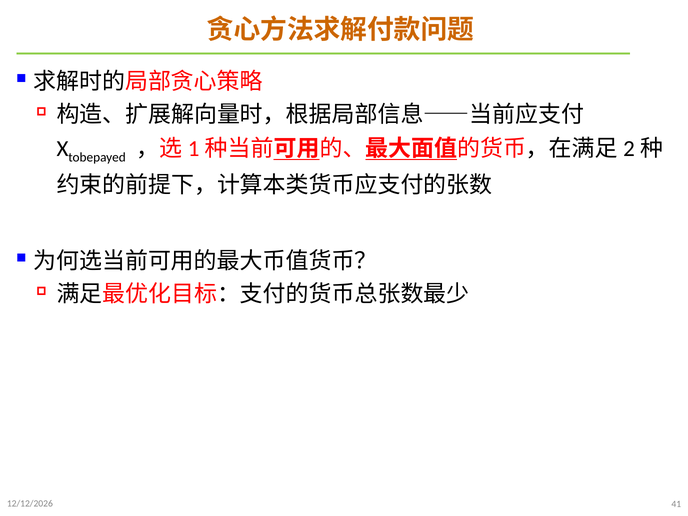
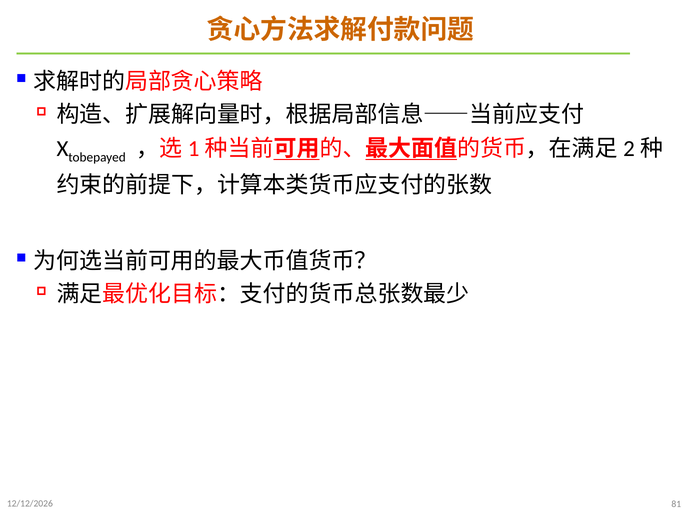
41: 41 -> 81
